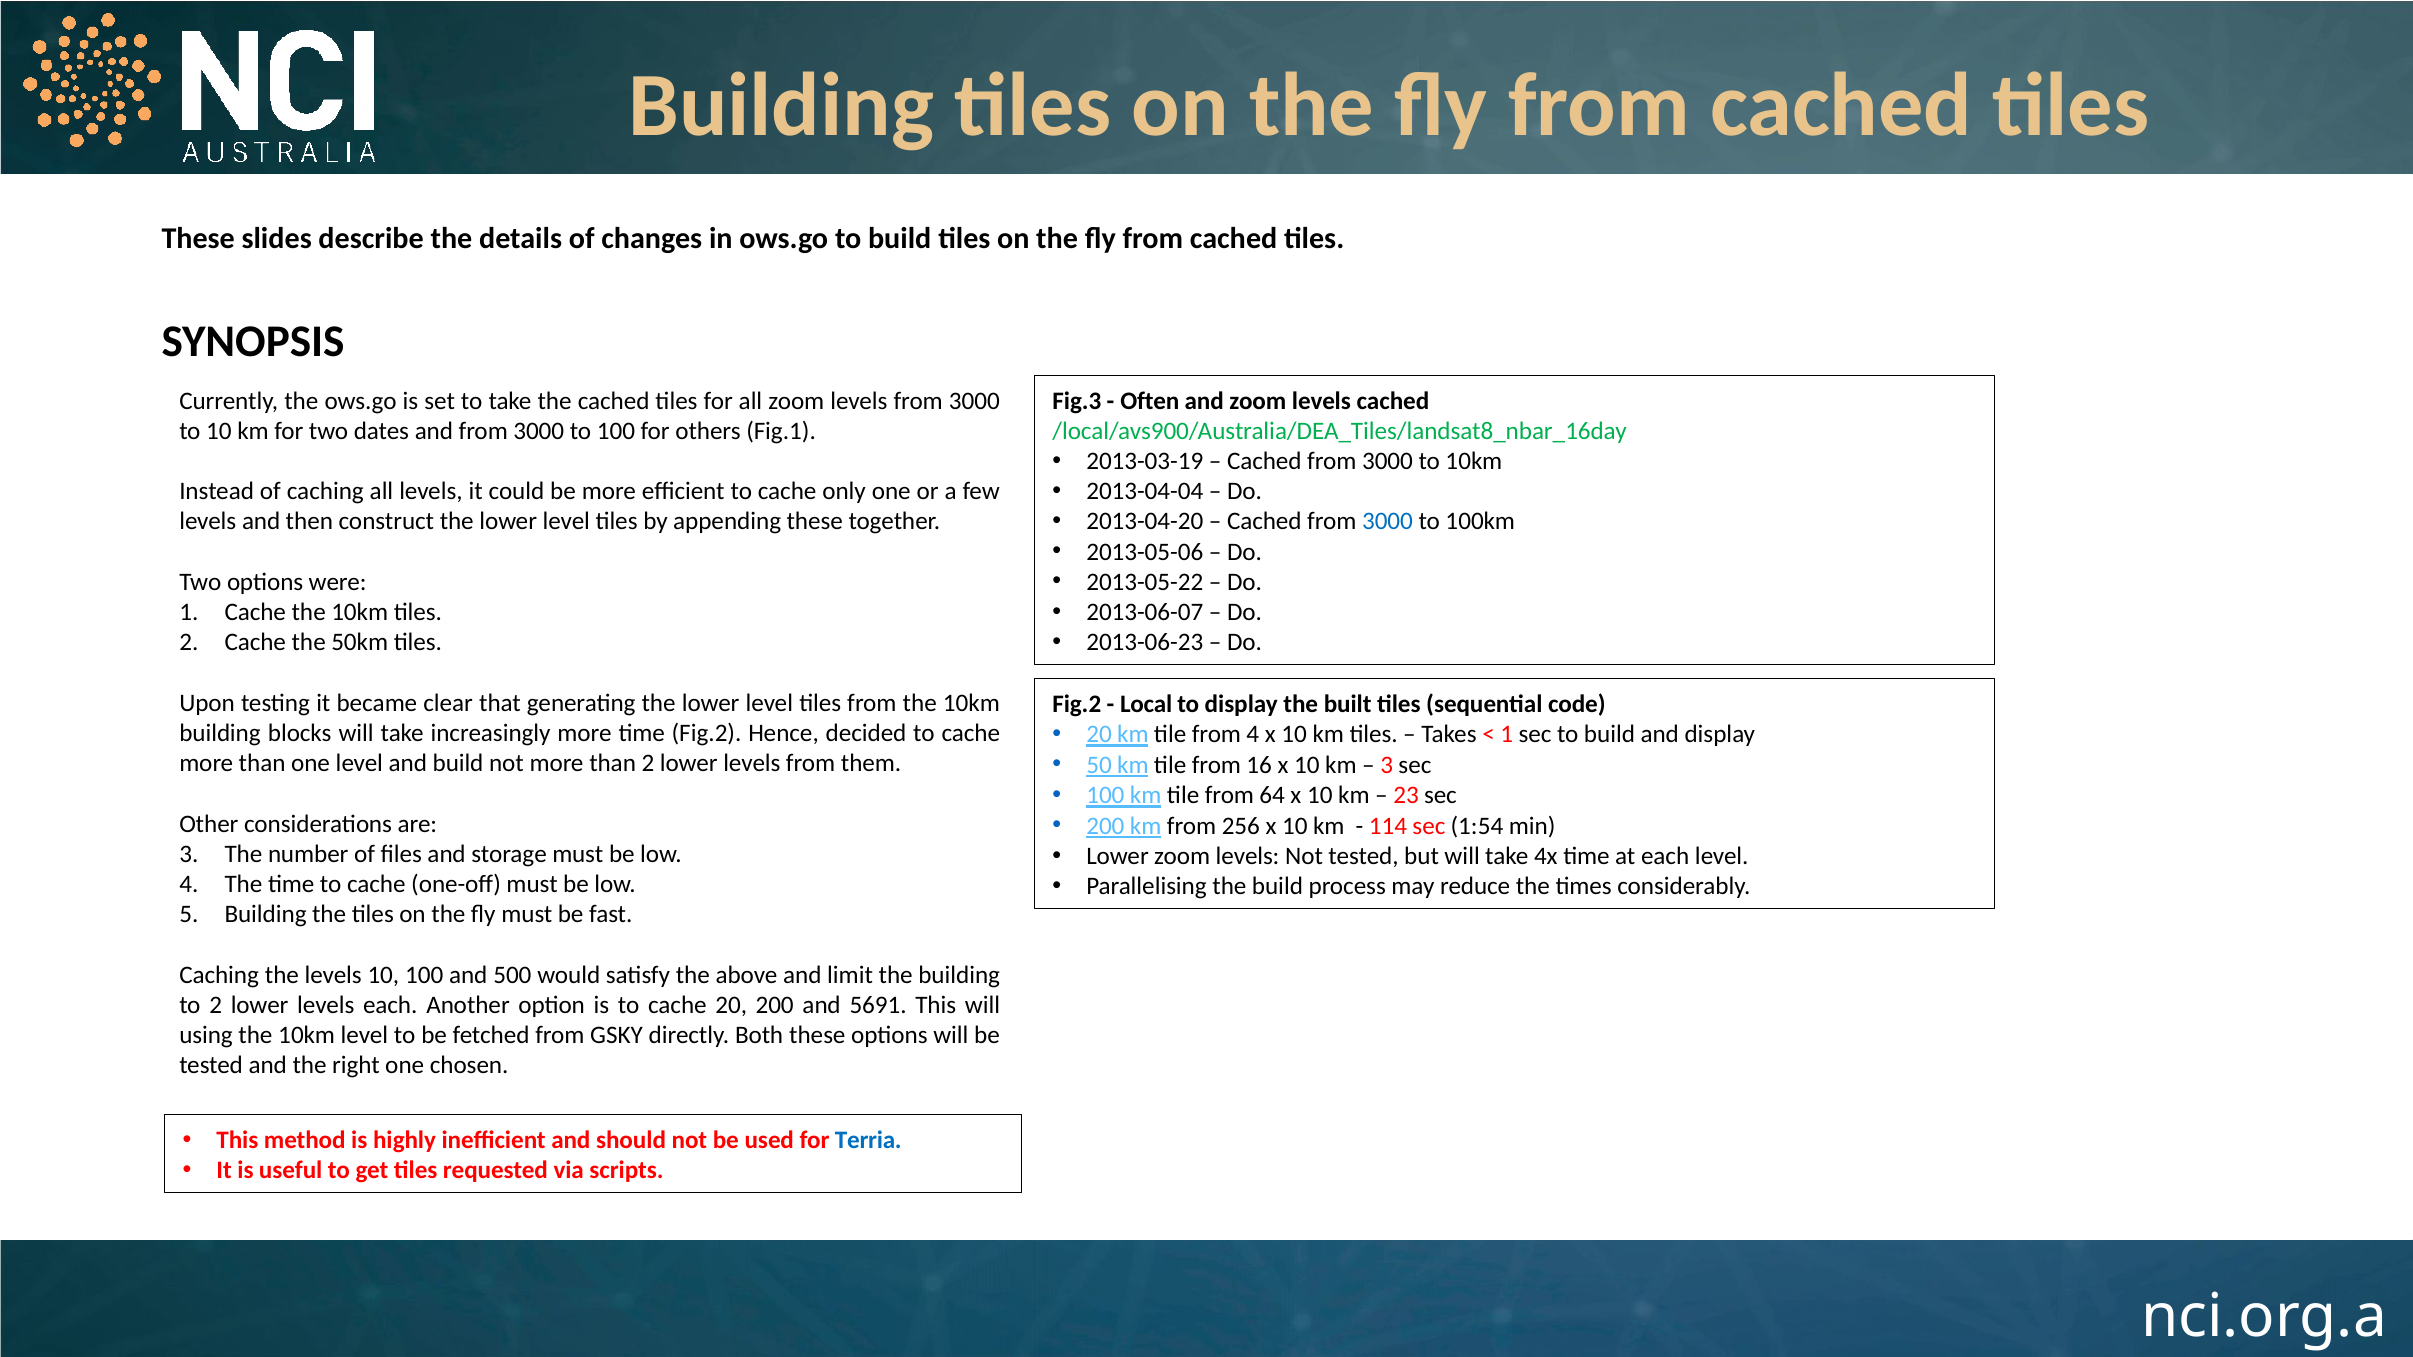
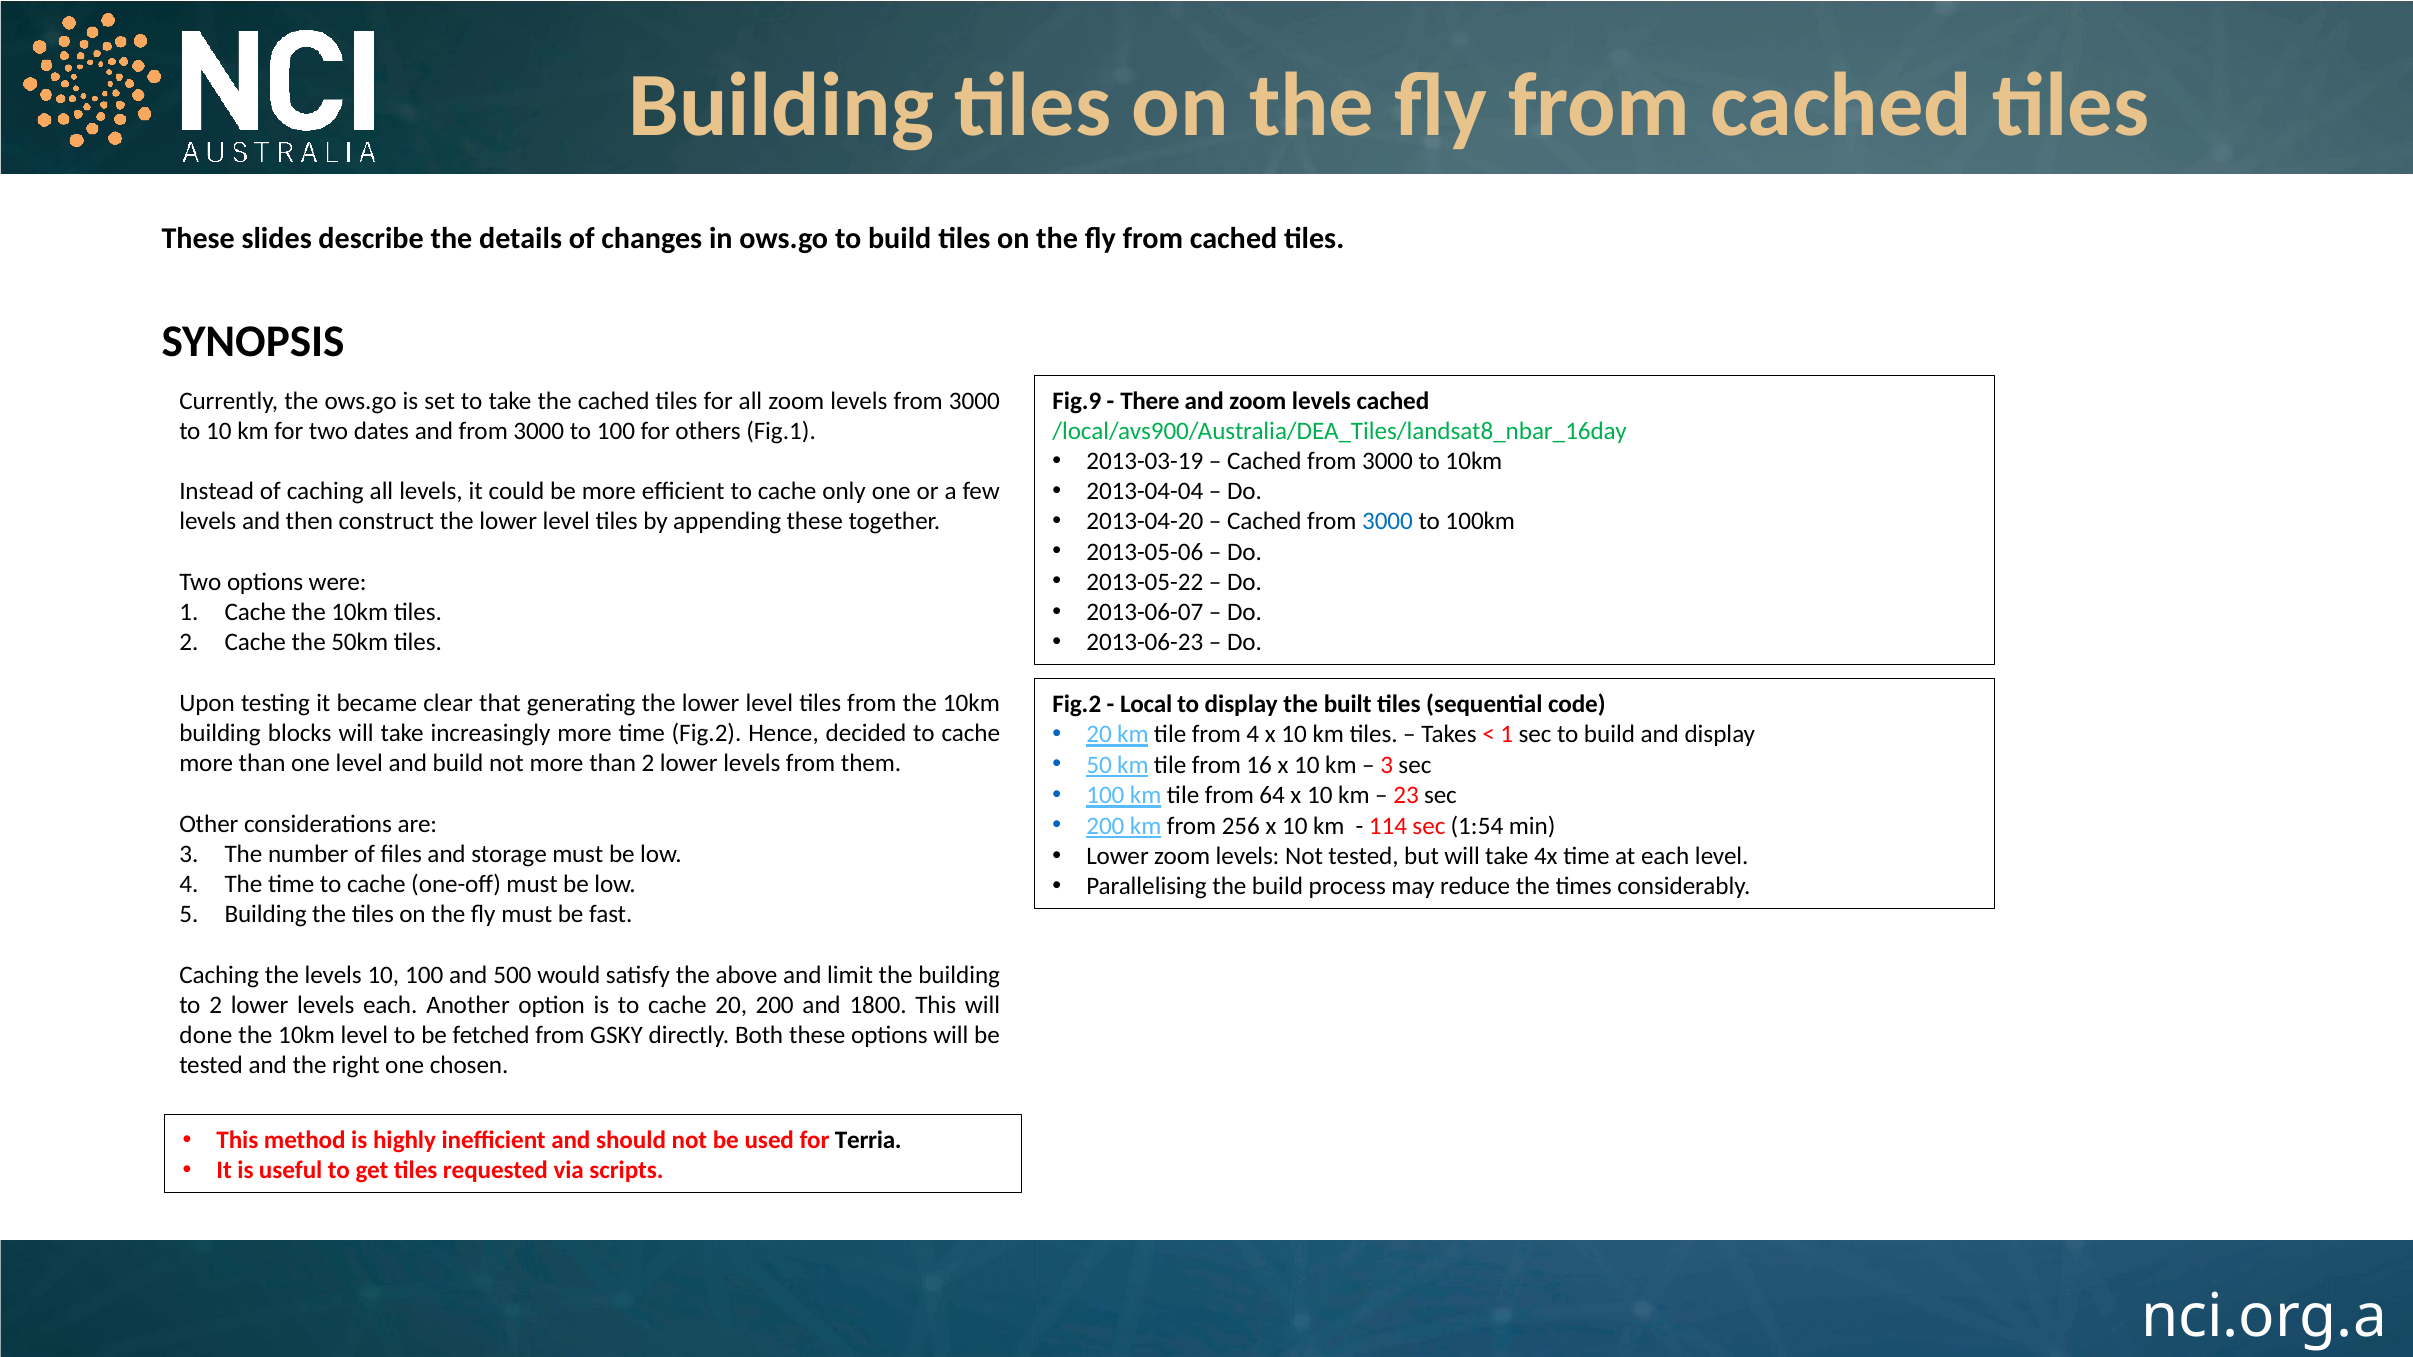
Fig.3: Fig.3 -> Fig.9
Often: Often -> There
5691: 5691 -> 1800
using: using -> done
Terria colour: blue -> black
